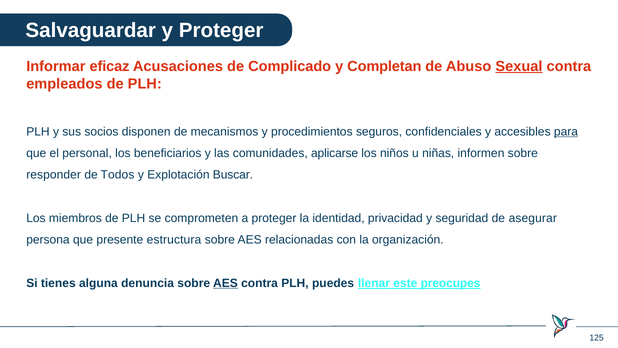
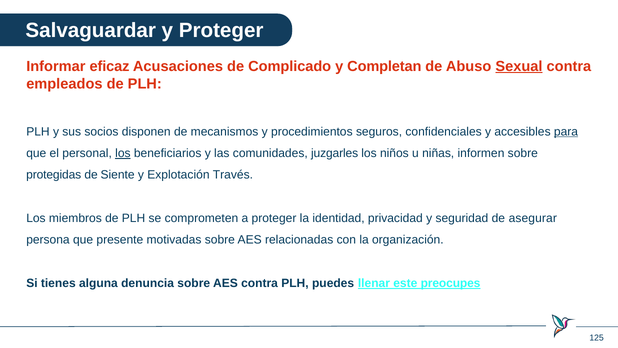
los at (123, 153) underline: none -> present
aplicarse: aplicarse -> juzgarles
responder: responder -> protegidas
Todos: Todos -> Siente
Buscar: Buscar -> Través
estructura: estructura -> motivadas
AES at (225, 283) underline: present -> none
